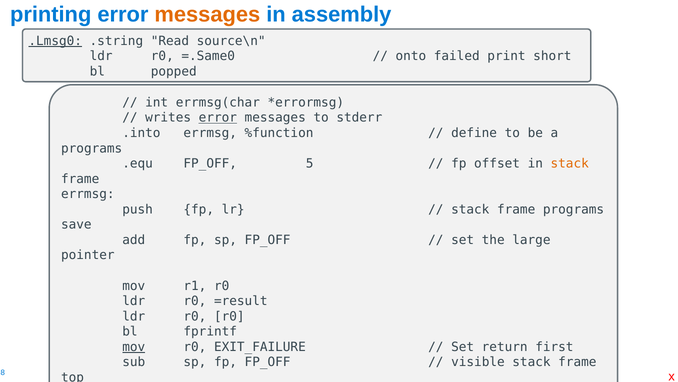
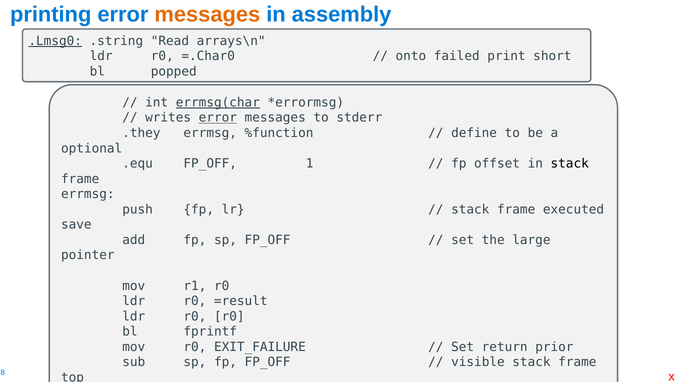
source\n: source\n -> arrays\n
=.Same0: =.Same0 -> =.Char0
errmsg(char underline: none -> present
.into: .into -> .they
programs at (92, 148): programs -> optional
5: 5 -> 1
stack at (570, 163) colour: orange -> black
frame programs: programs -> executed
mov at (134, 346) underline: present -> none
first: first -> prior
